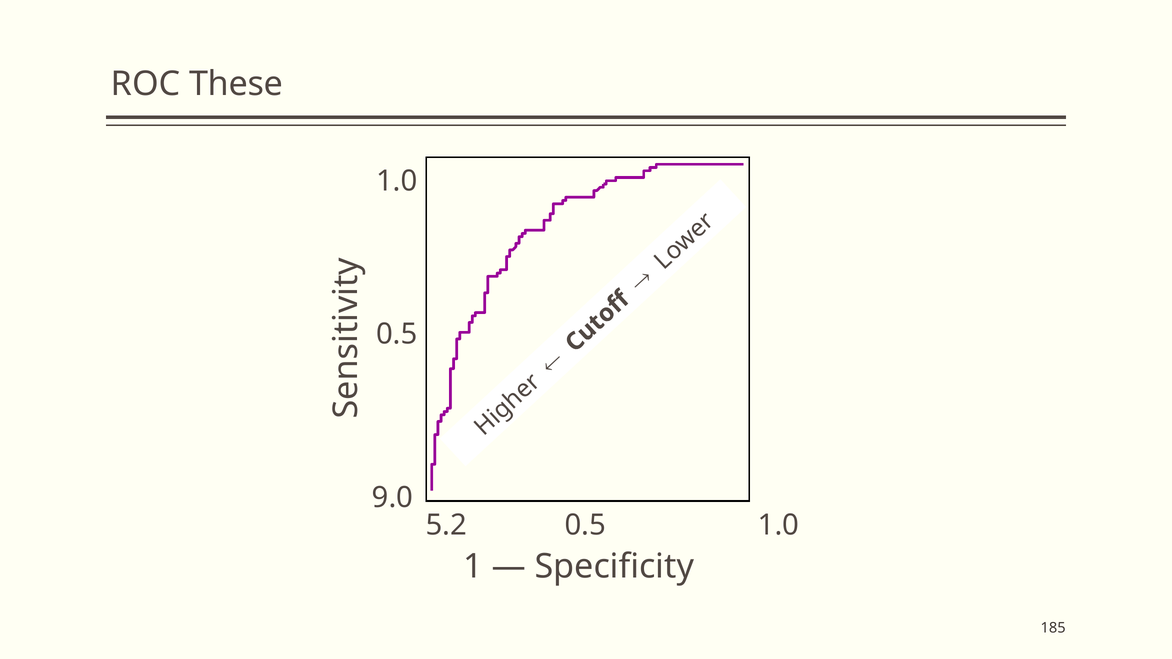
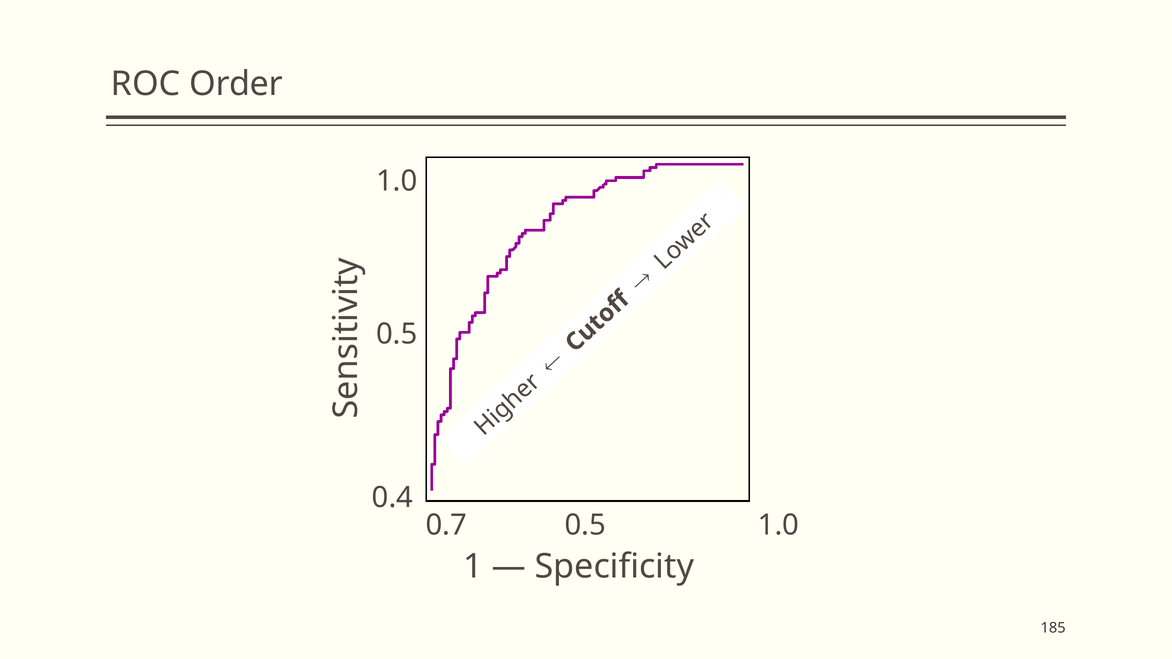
These: These -> Order
9.0: 9.0 -> 0.4
5.2: 5.2 -> 0.7
